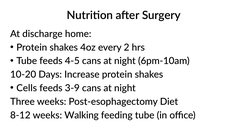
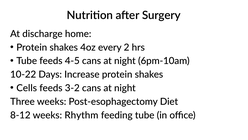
10-20: 10-20 -> 10-22
3-9: 3-9 -> 3-2
Walking: Walking -> Rhythm
